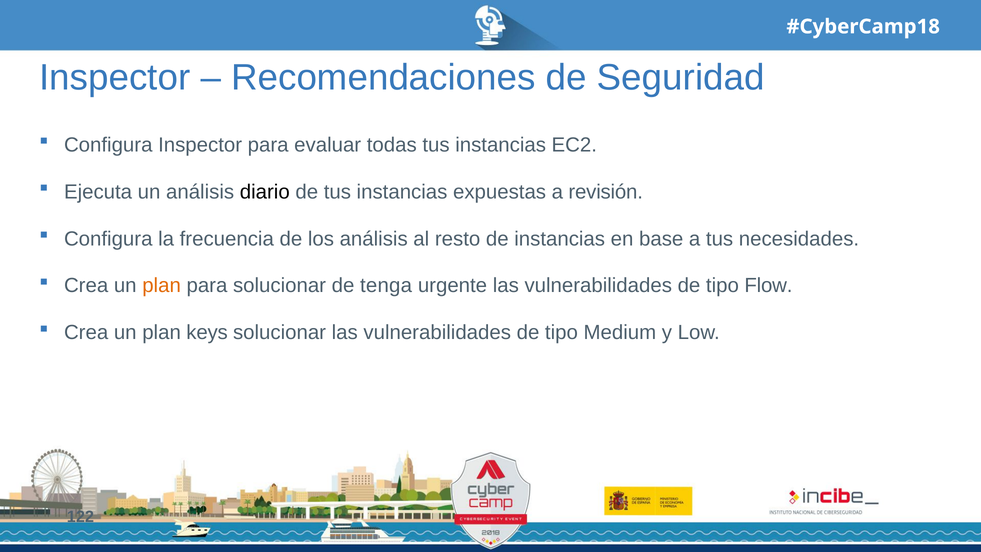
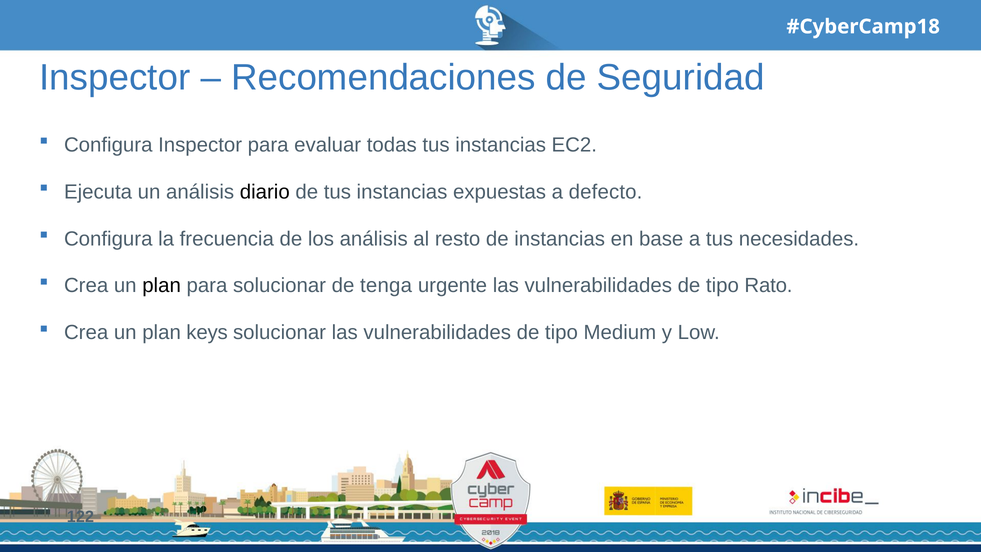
revisión: revisión -> defecto
plan at (162, 286) colour: orange -> black
Flow: Flow -> Rato
